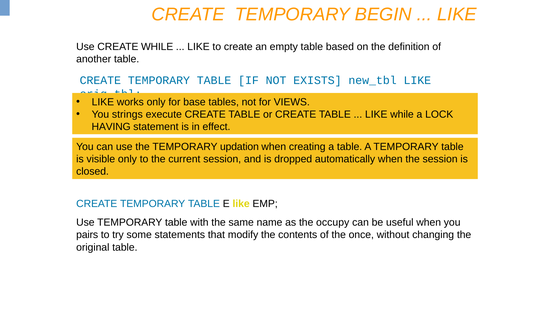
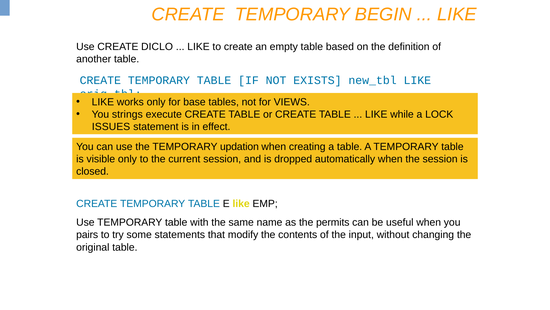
CREATE WHILE: WHILE -> DICLO
HAVING: HAVING -> ISSUES
occupy: occupy -> permits
once: once -> input
